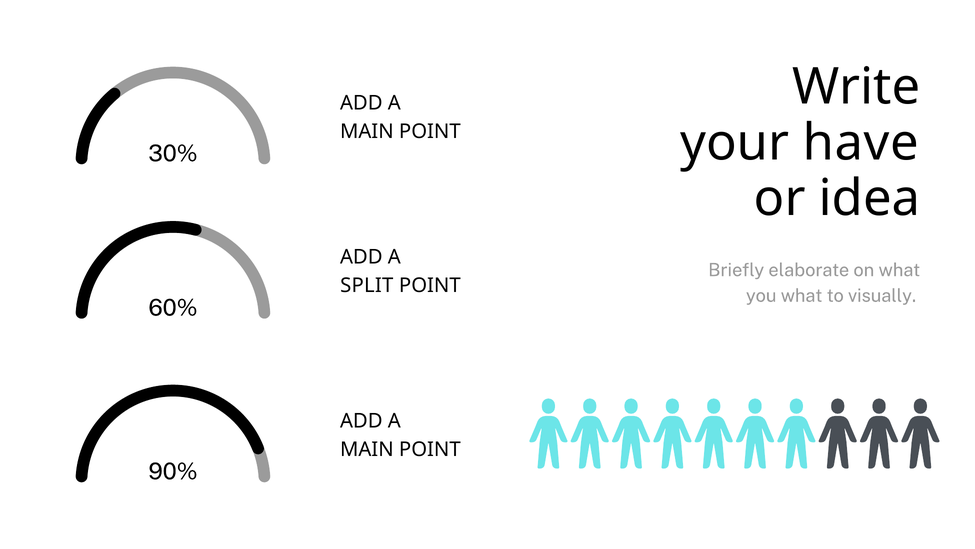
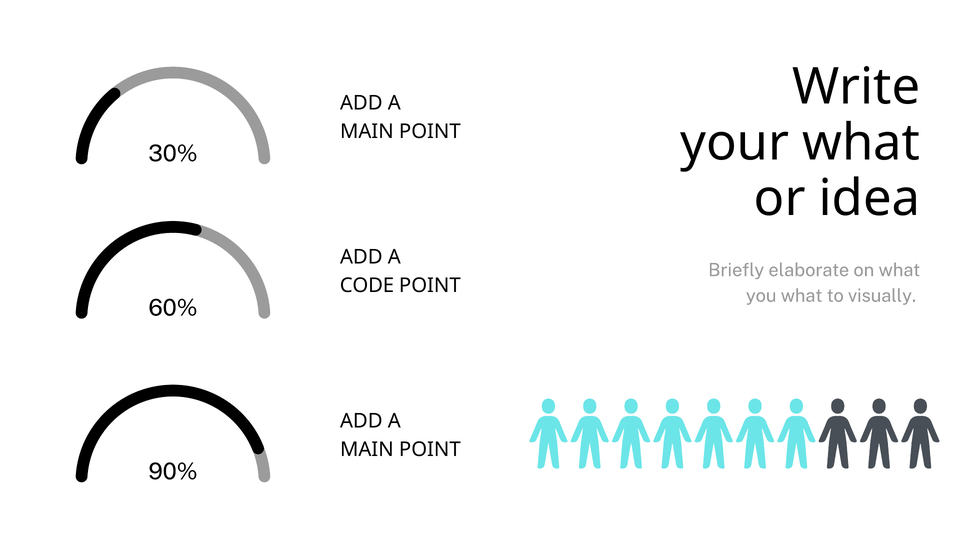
your have: have -> what
SPLIT: SPLIT -> CODE
